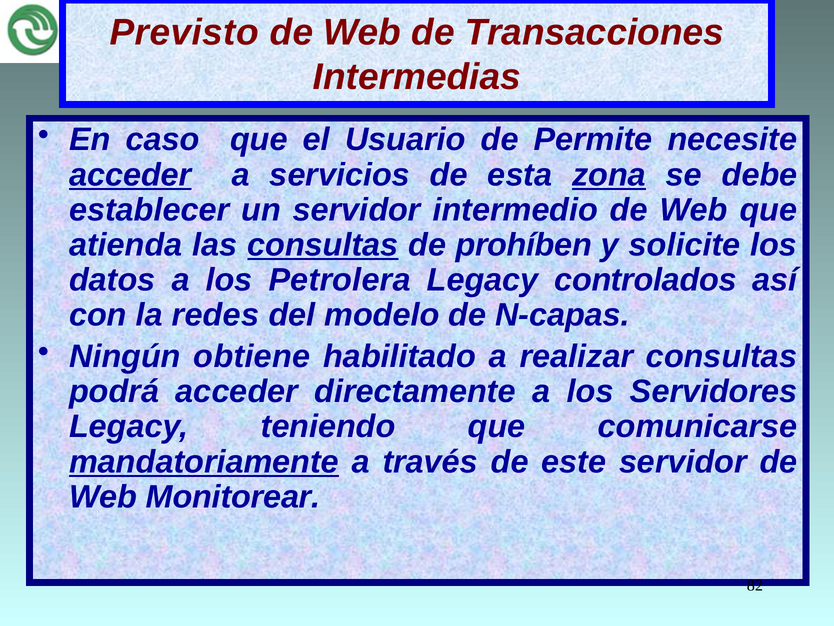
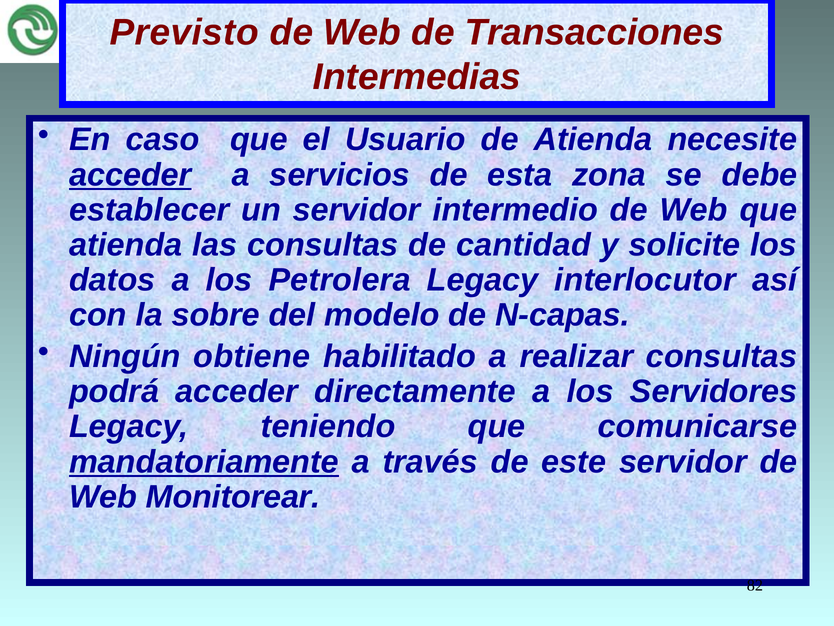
de Permite: Permite -> Atienda
zona underline: present -> none
consultas at (323, 245) underline: present -> none
prohíben: prohíben -> cantidad
controlados: controlados -> interlocutor
redes: redes -> sobre
